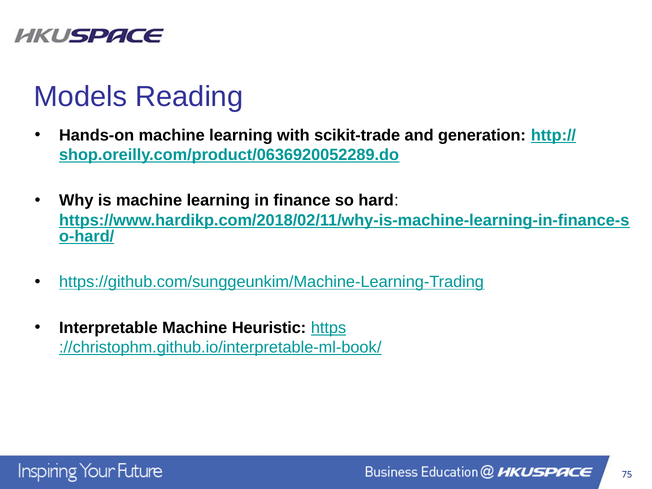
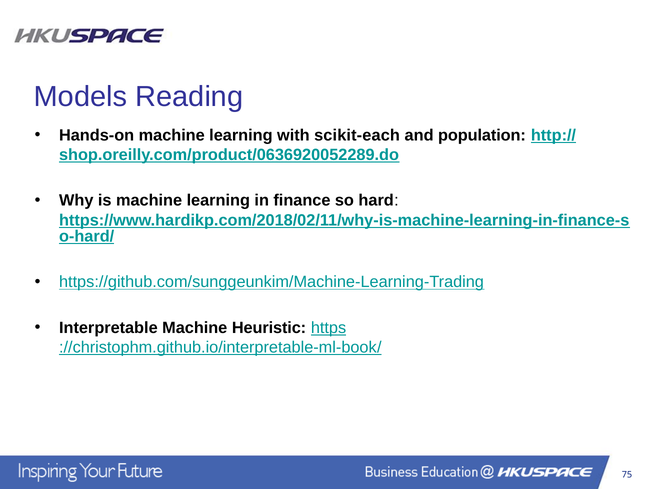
scikit-trade: scikit-trade -> scikit-each
generation: generation -> population
